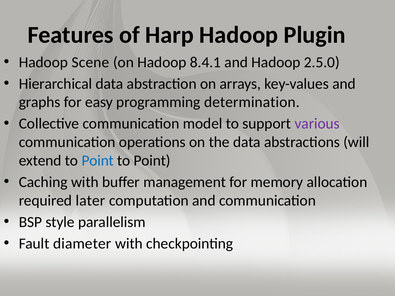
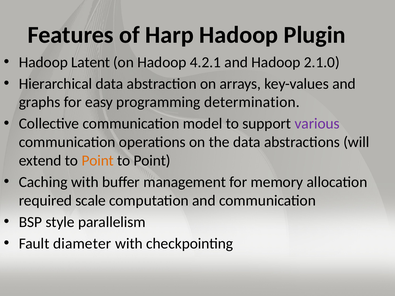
Scene: Scene -> Latent
8.4.1: 8.4.1 -> 4.2.1
2.5.0: 2.5.0 -> 2.1.0
Point at (98, 161) colour: blue -> orange
later: later -> scale
